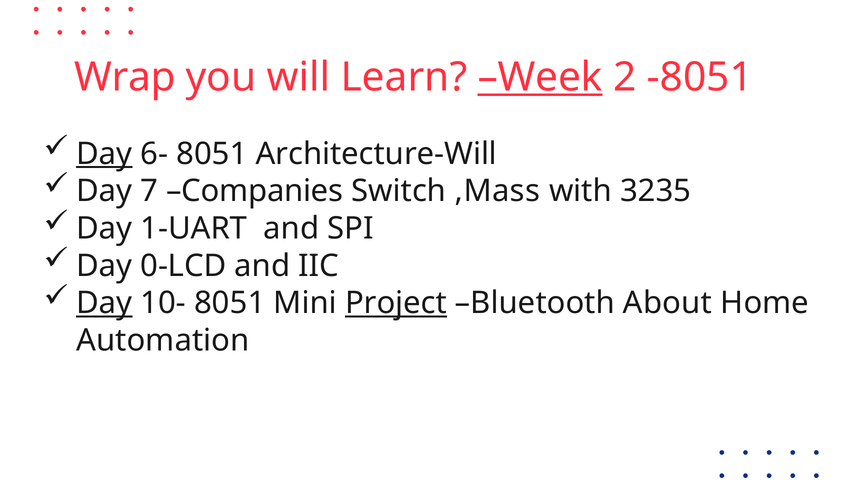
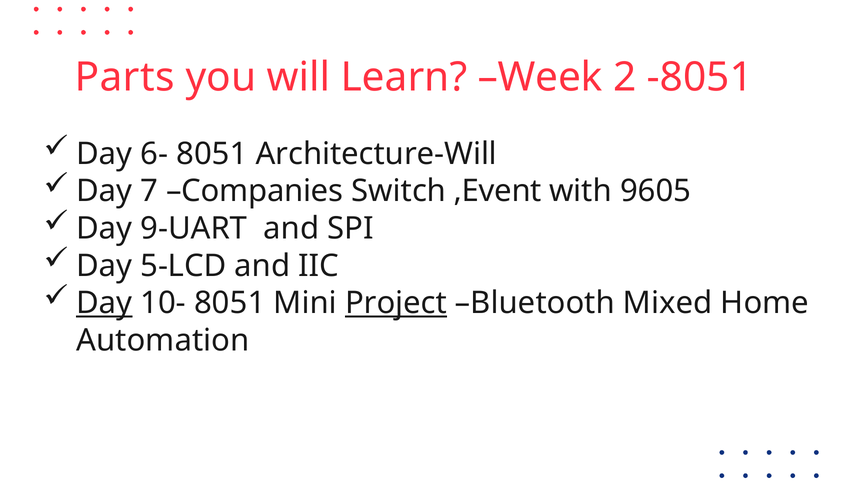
Wrap: Wrap -> Parts
Week underline: present -> none
Day at (104, 154) underline: present -> none
,Mass: ,Mass -> ,Event
3235: 3235 -> 9605
1-UART: 1-UART -> 9-UART
0-LCD: 0-LCD -> 5-LCD
About: About -> Mixed
